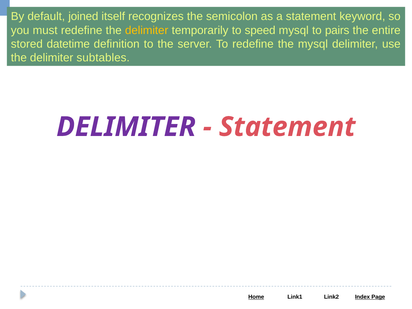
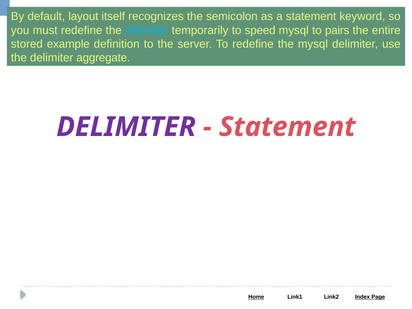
joined: joined -> layout
delimiter at (147, 30) colour: yellow -> light blue
datetime: datetime -> example
subtables: subtables -> aggregate
